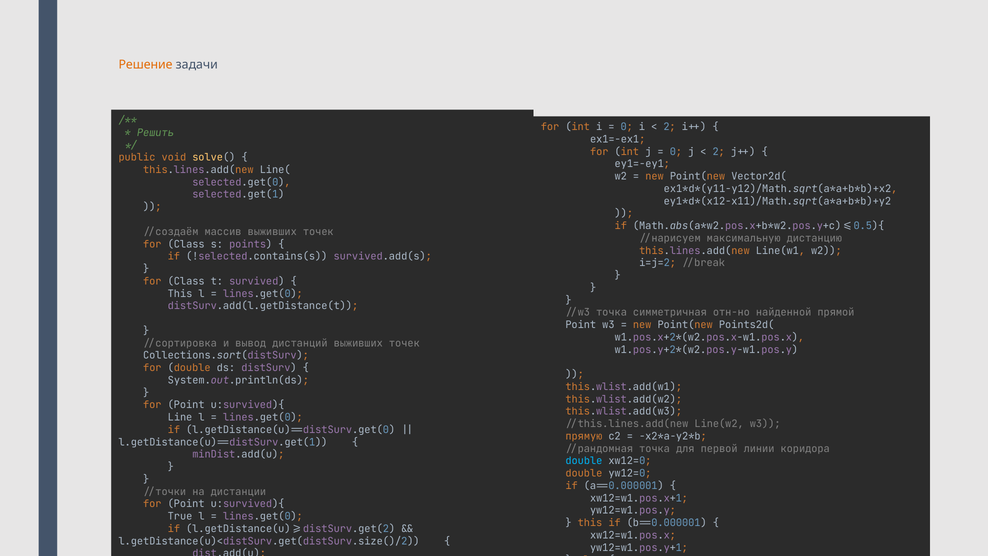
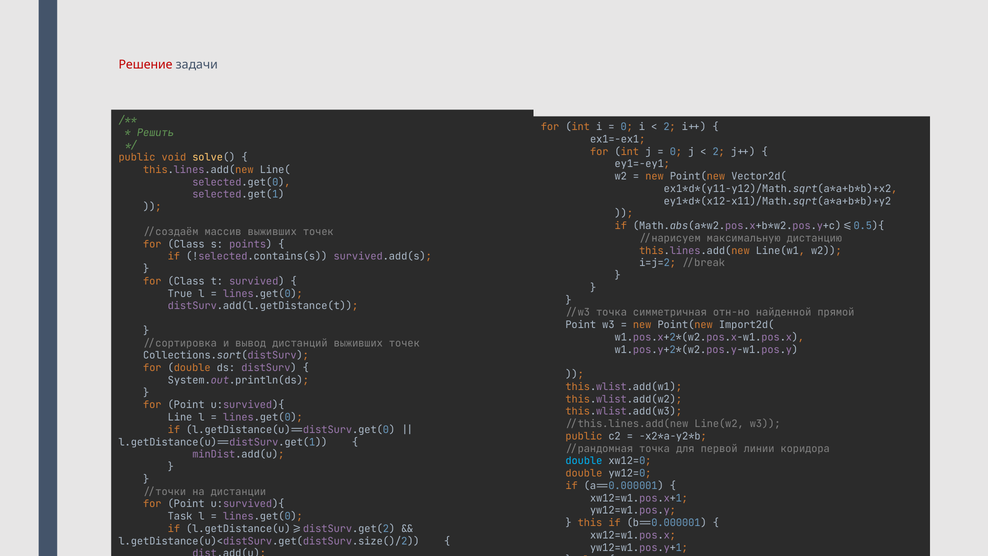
Решение colour: orange -> red
This at (180, 293): This -> True
Points2d(: Points2d( -> Import2d(
прямую at (584, 436): прямую -> public
True: True -> Task
